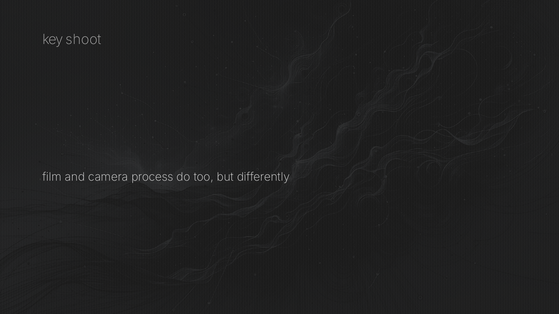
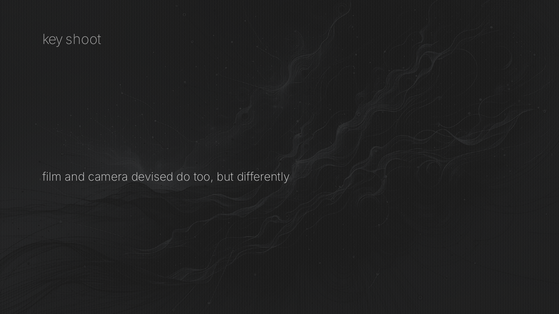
process: process -> devised
